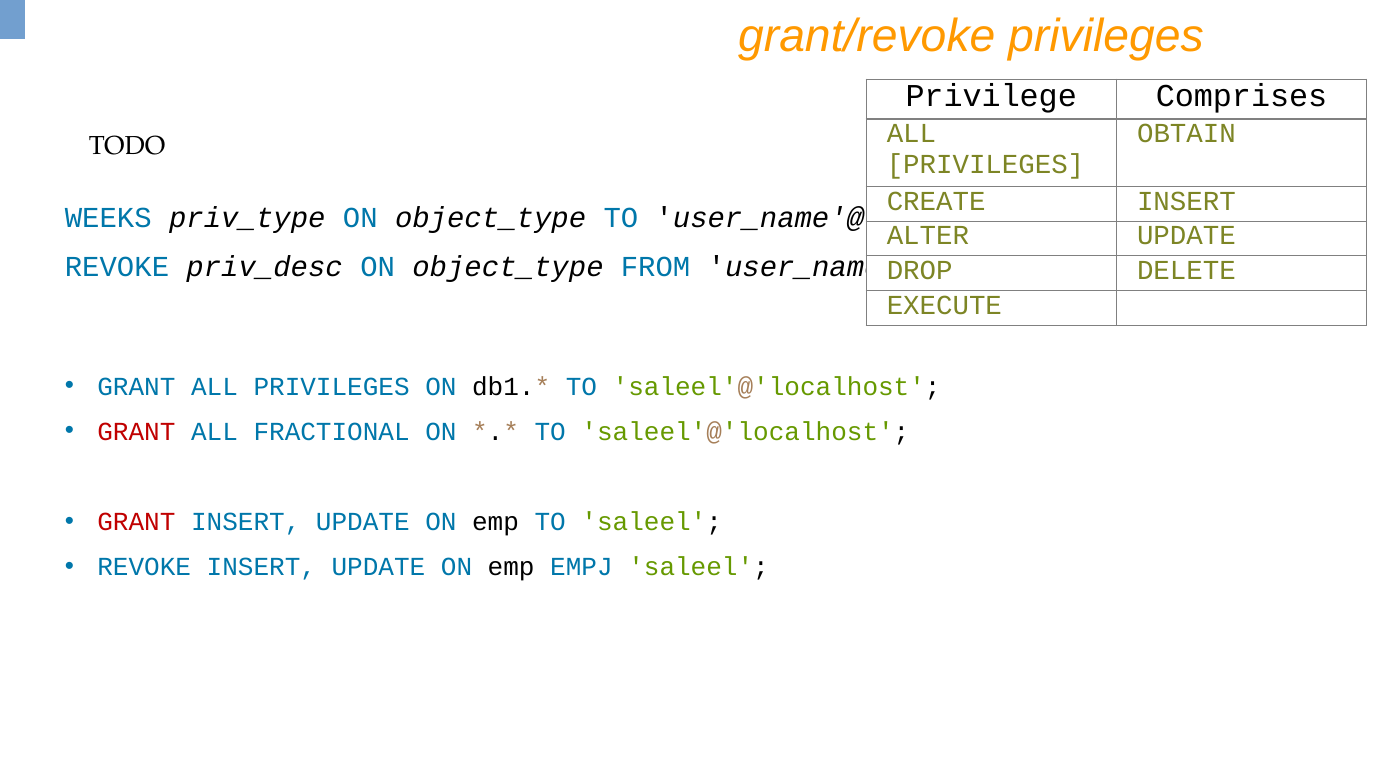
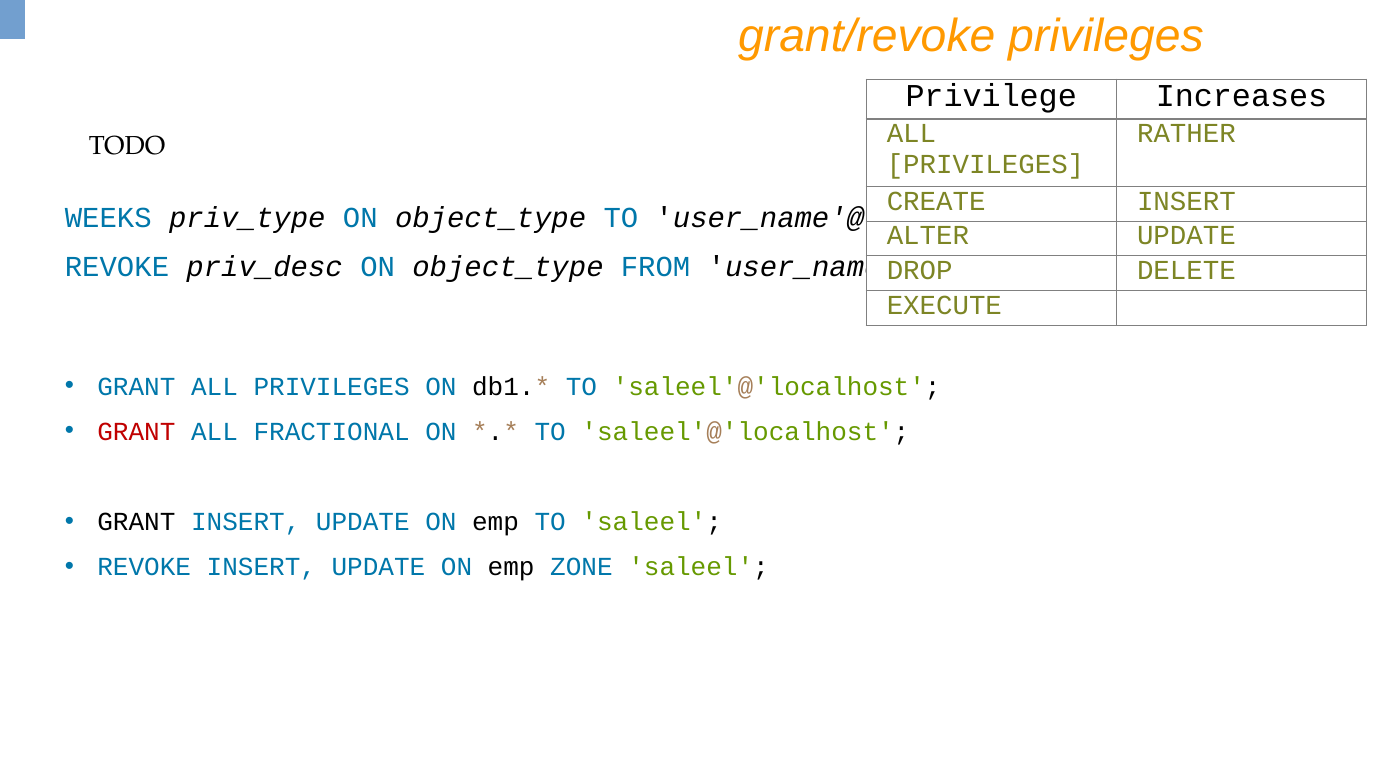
Comprises: Comprises -> Increases
OBTAIN: OBTAIN -> RATHER
GRANT at (136, 522) colour: red -> black
EMPJ: EMPJ -> ZONE
